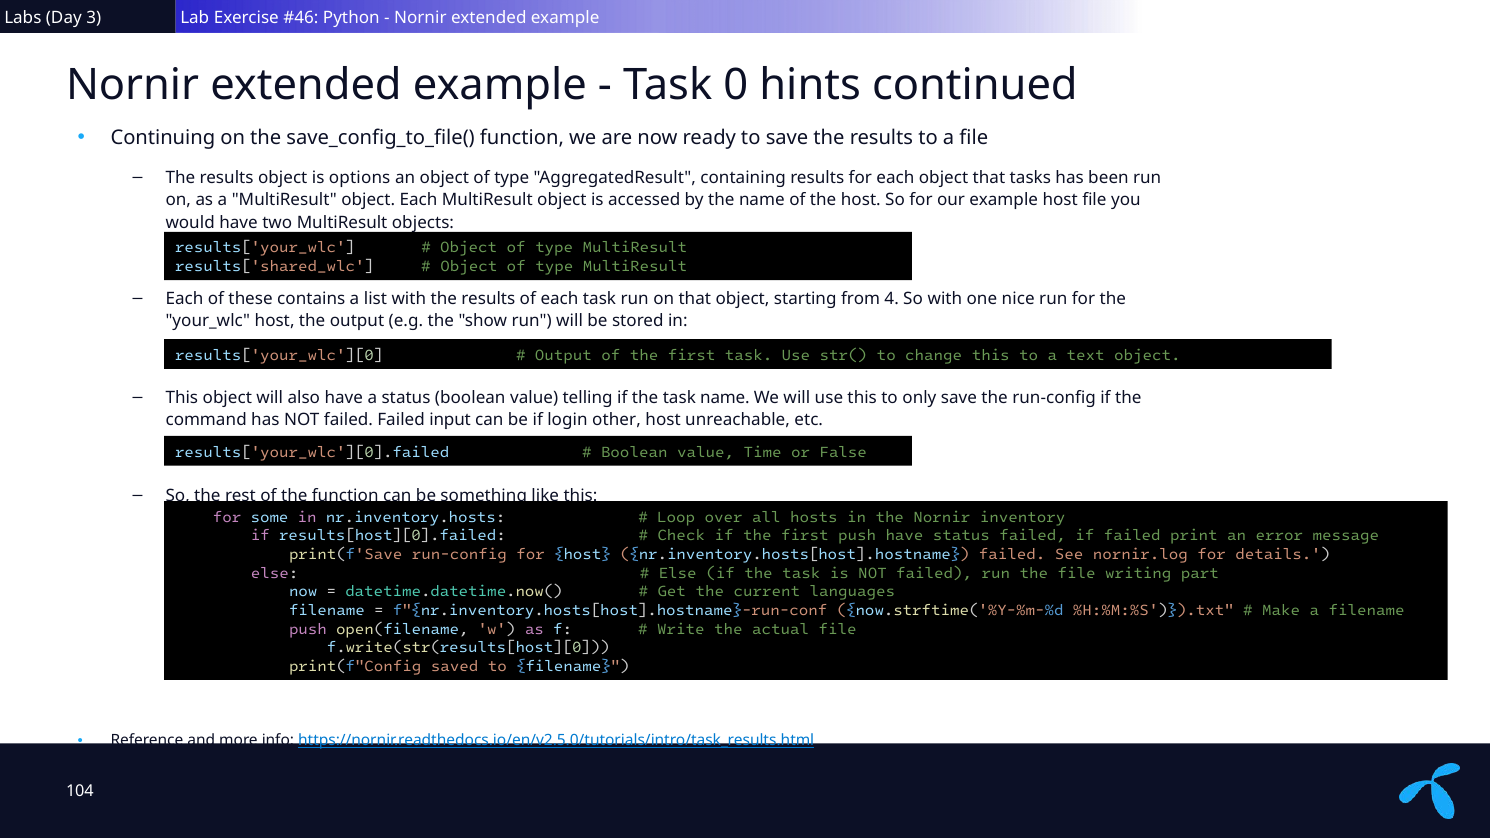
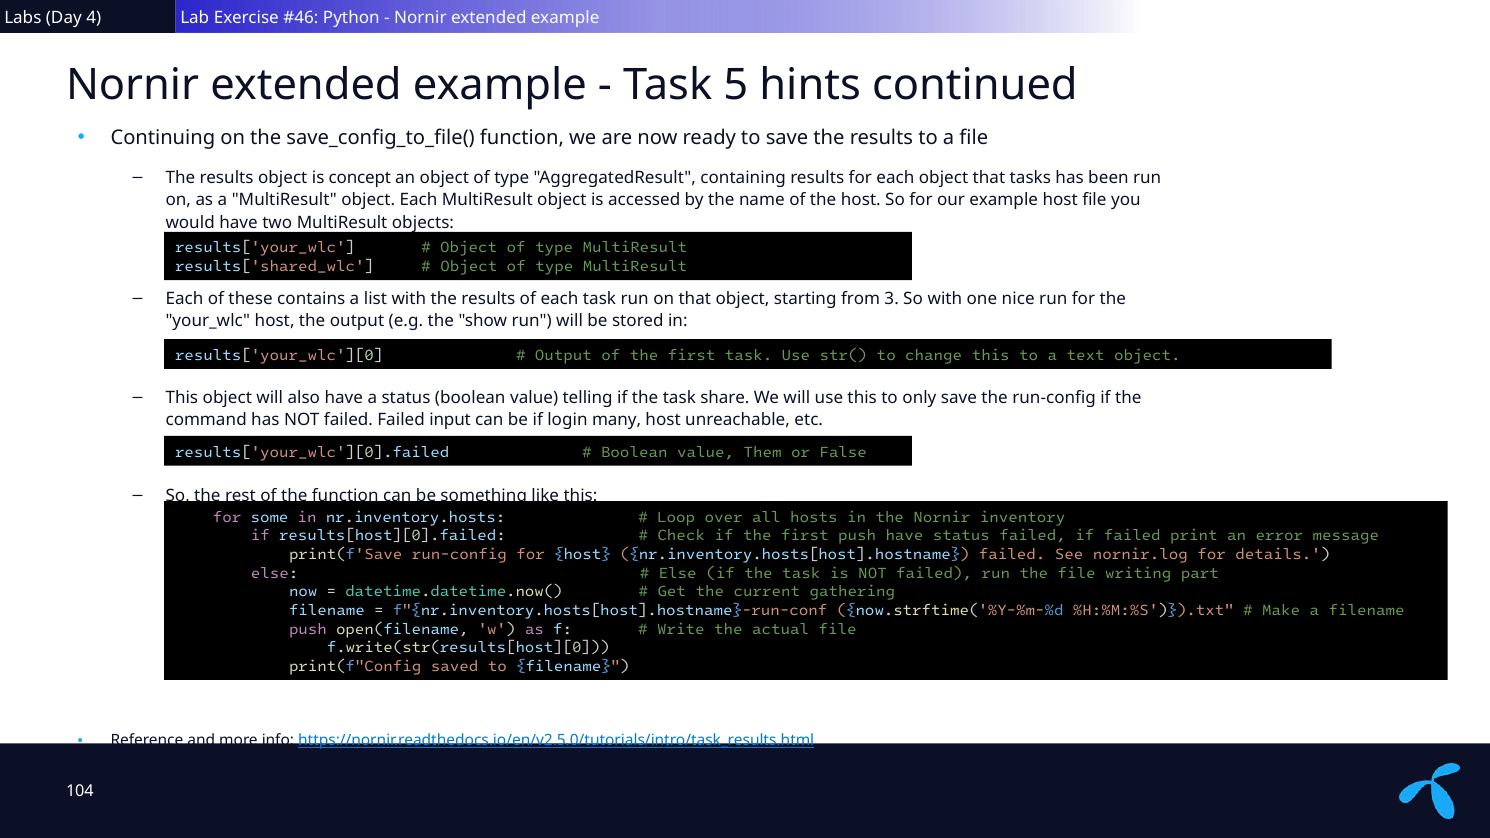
3: 3 -> 4
0: 0 -> 5
options: options -> concept
4: 4 -> 3
task name: name -> share
other: other -> many
Time: Time -> Them
languages: languages -> gathering
